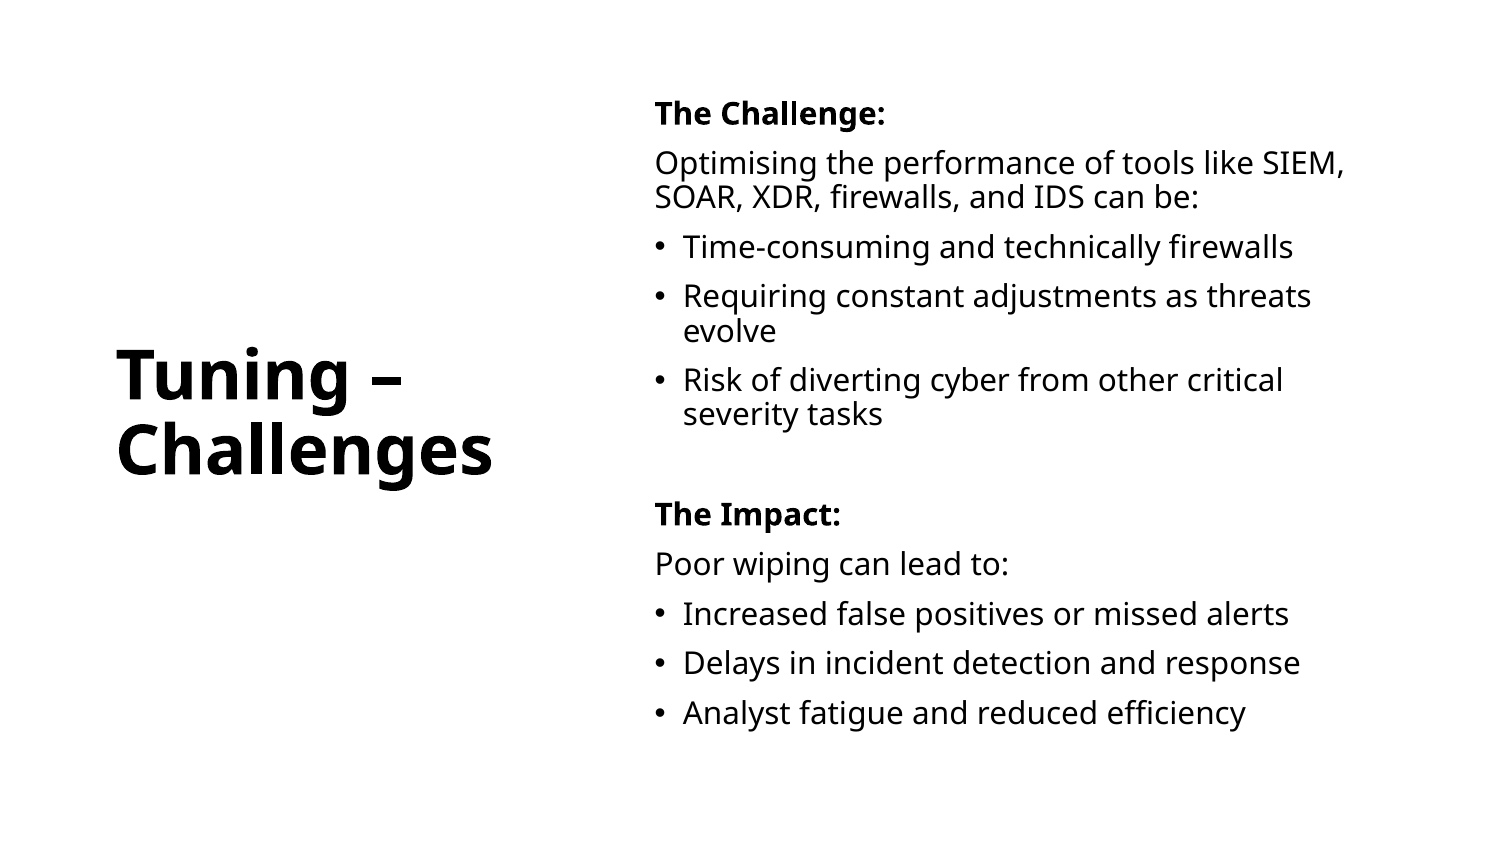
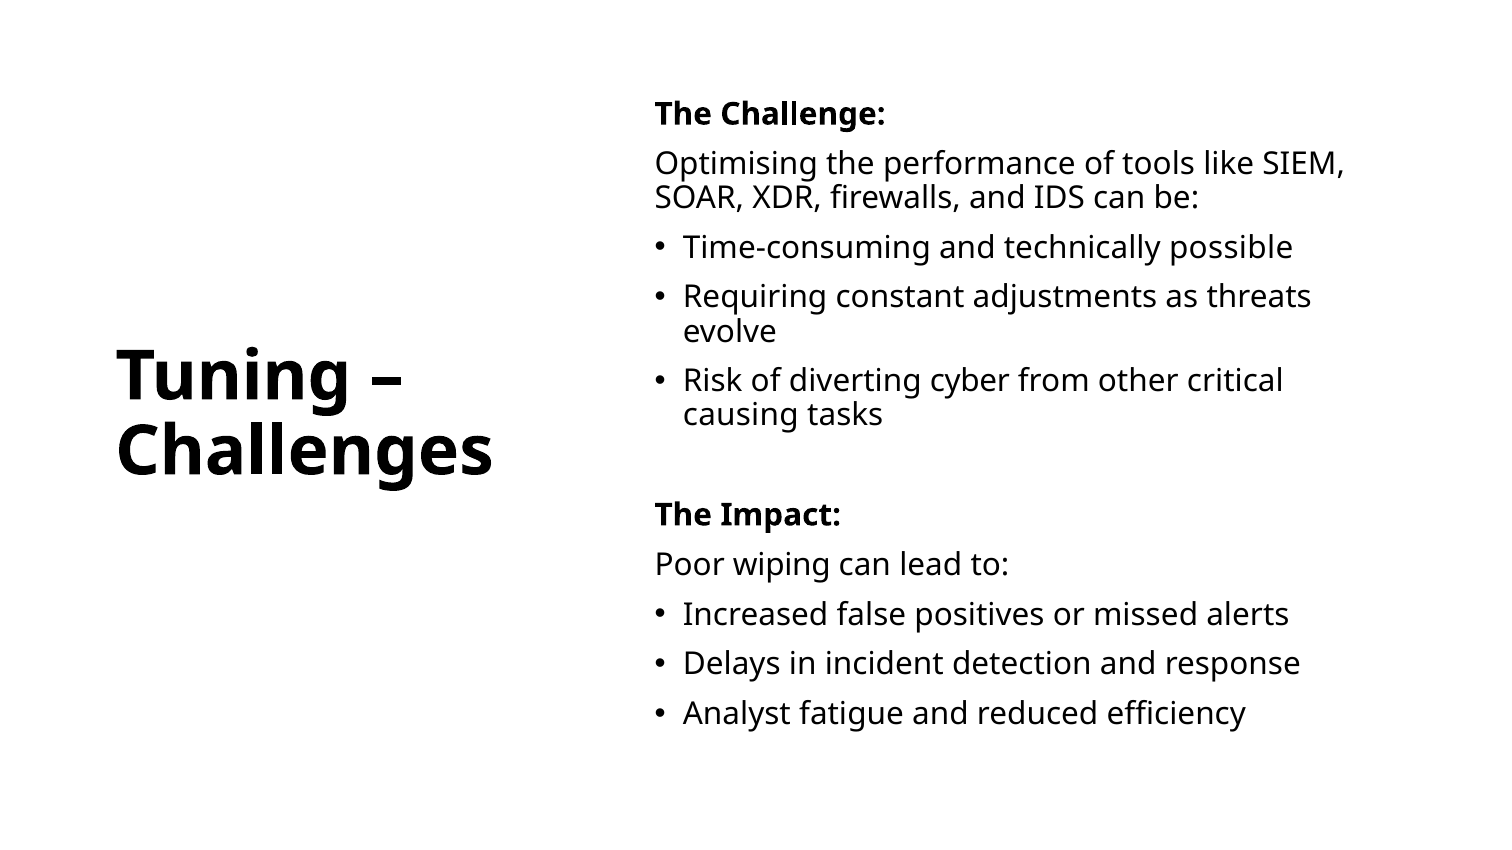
technically firewalls: firewalls -> possible
severity: severity -> causing
